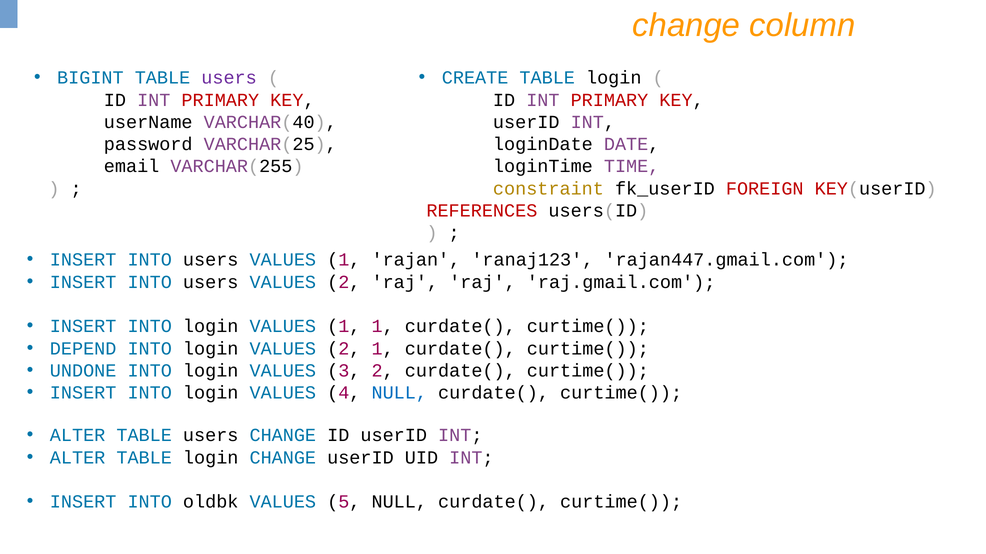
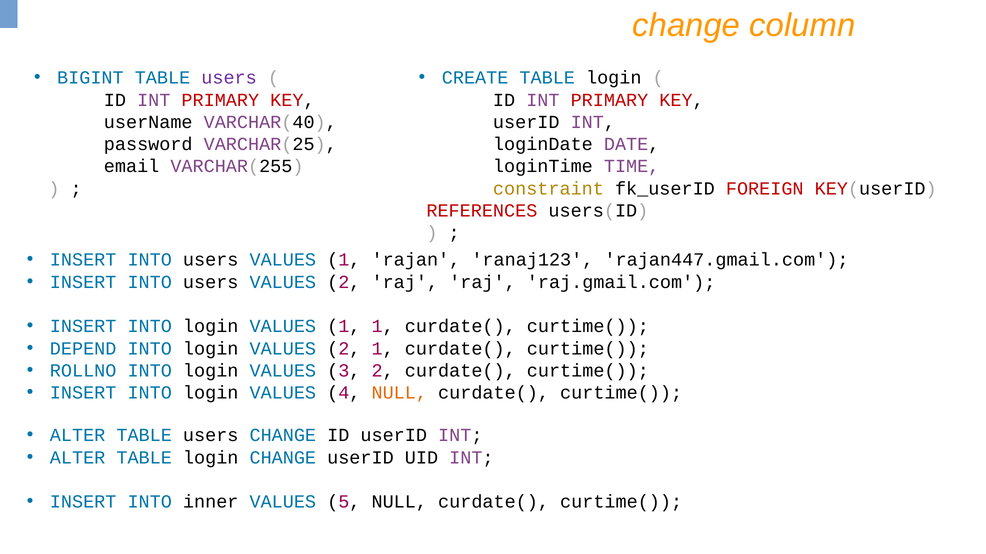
UNDONE: UNDONE -> ROLLNO
NULL at (399, 393) colour: blue -> orange
oldbk: oldbk -> inner
